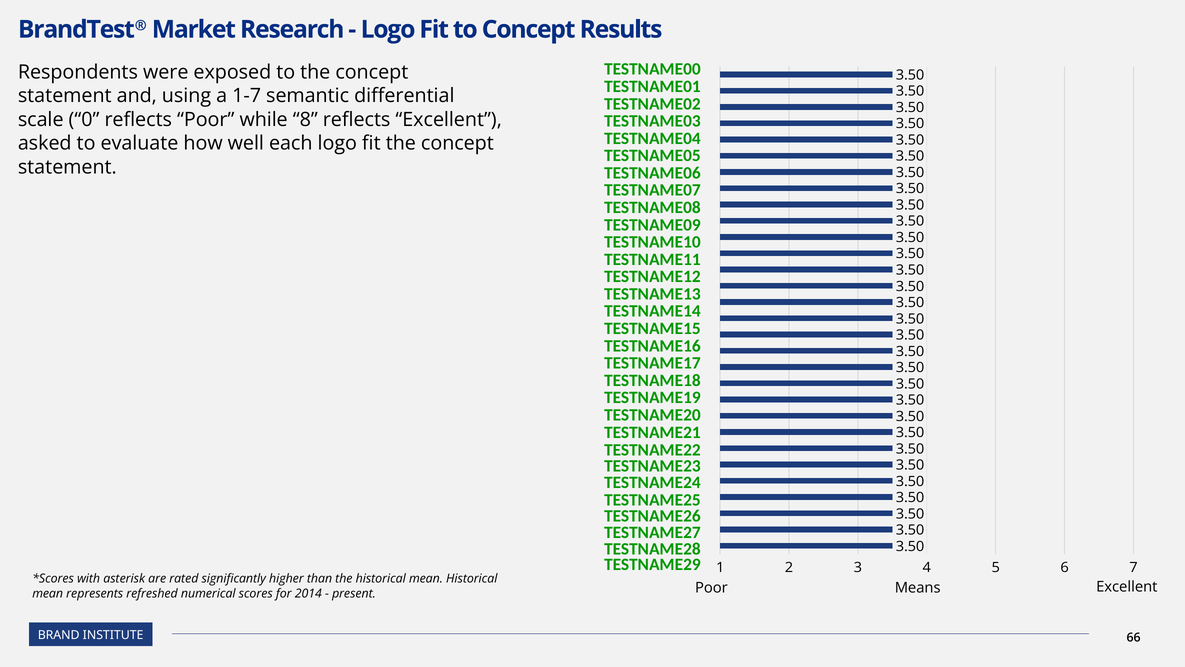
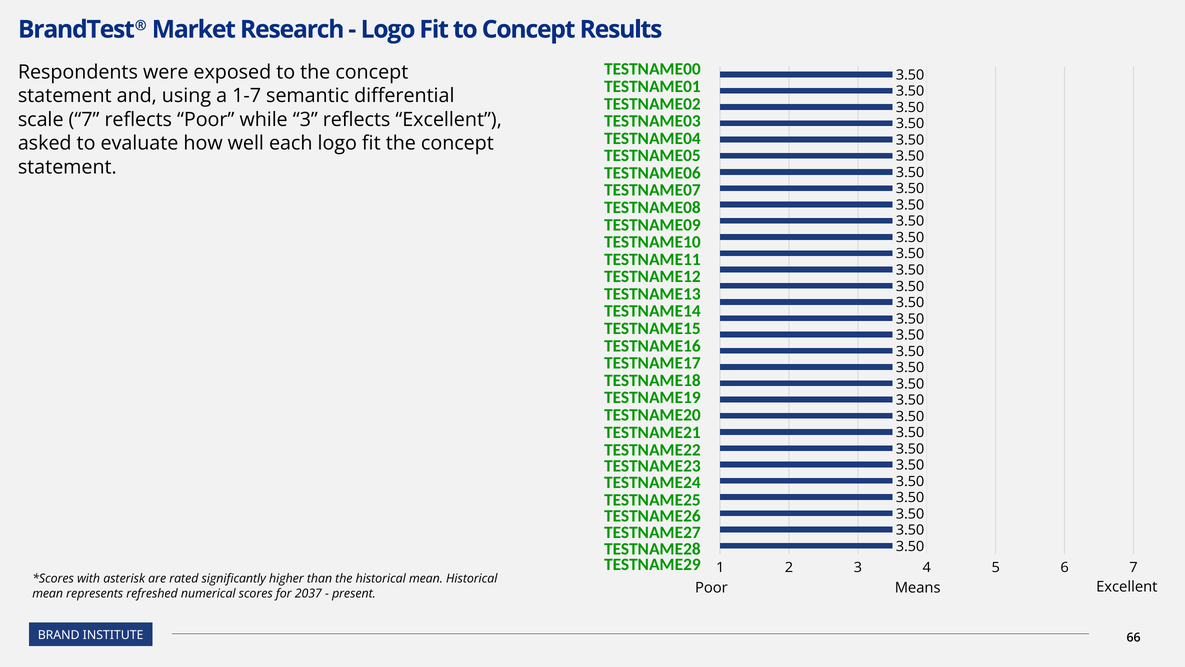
scale 0: 0 -> 7
while 8: 8 -> 3
2014: 2014 -> 2037
